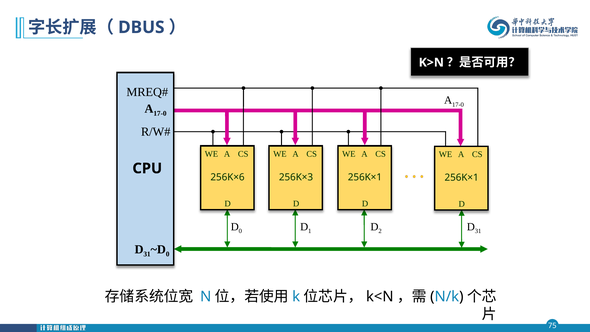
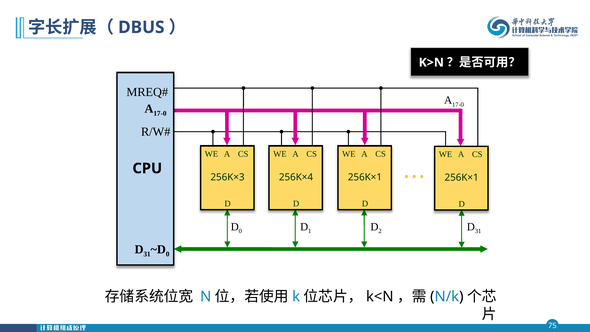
256K×6: 256K×6 -> 256K×3
256K×3: 256K×3 -> 256K×4
